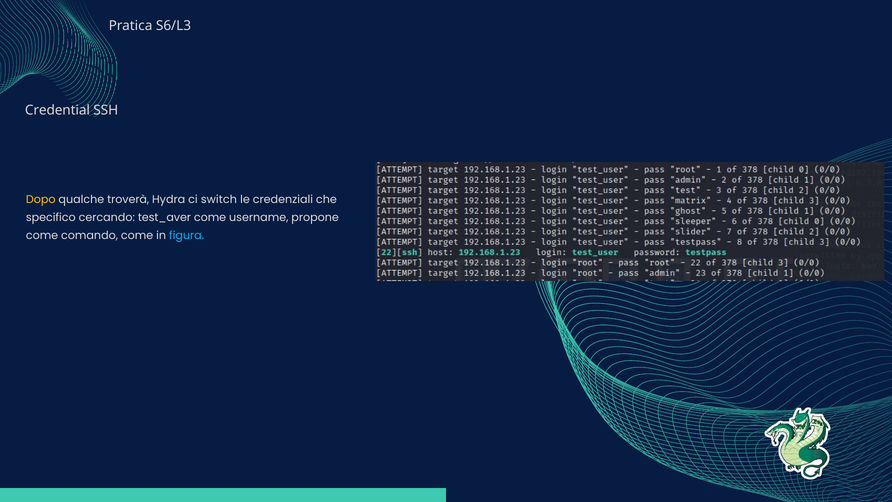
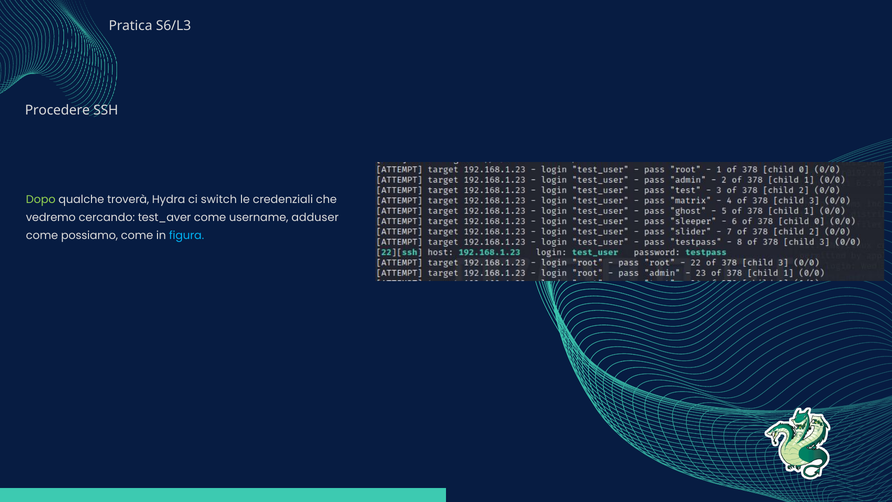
Credential: Credential -> Procedere
Dopo colour: yellow -> light green
specifico: specifico -> vedremo
propone: propone -> adduser
comando: comando -> possiamo
